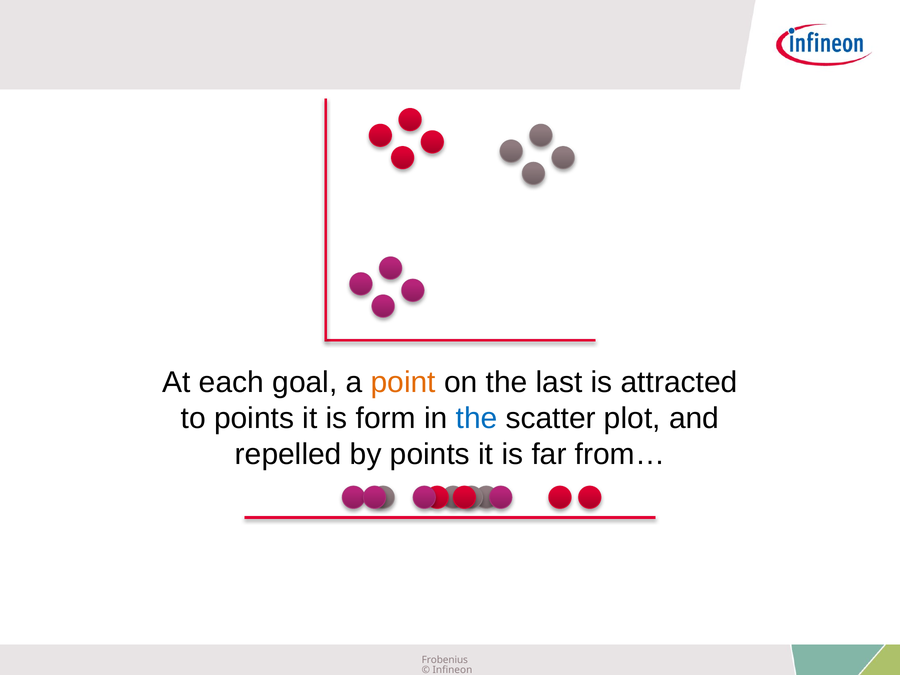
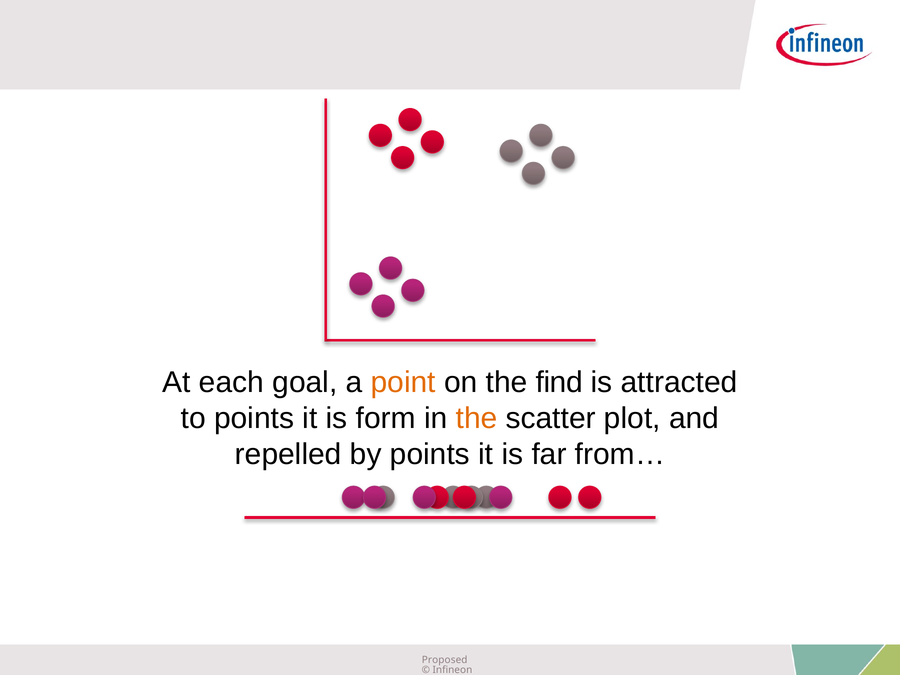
last: last -> find
the at (477, 418) colour: blue -> orange
Frobenius: Frobenius -> Proposed
